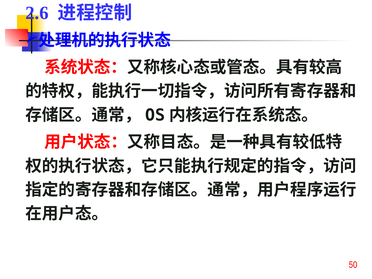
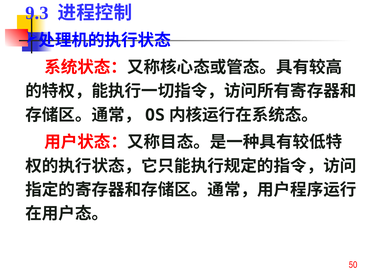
2.6: 2.6 -> 9.3
